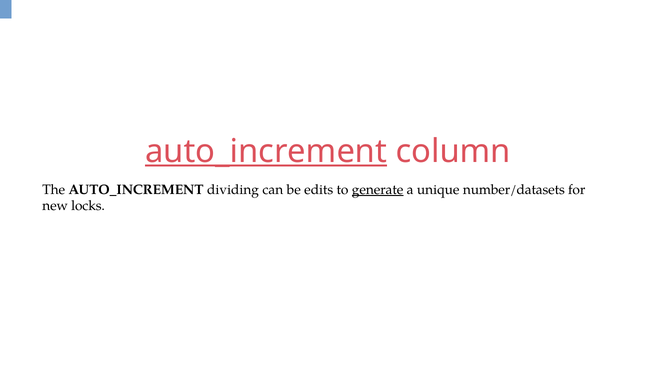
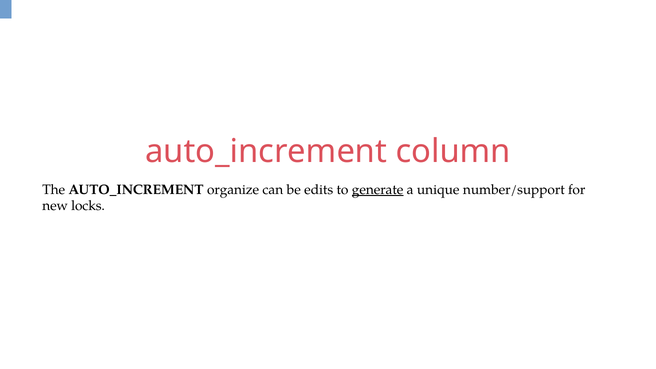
auto_increment at (266, 151) underline: present -> none
dividing: dividing -> organize
number/datasets: number/datasets -> number/support
